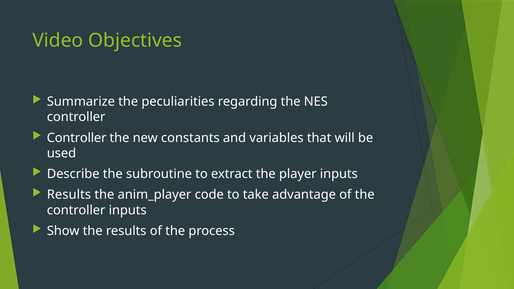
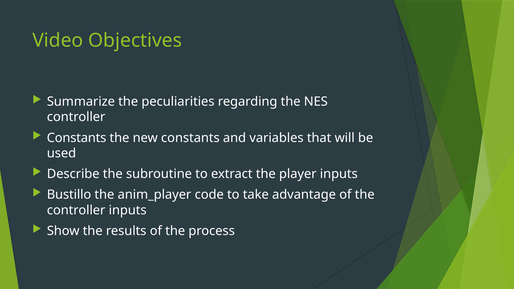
Controller at (77, 138): Controller -> Constants
Results at (69, 195): Results -> Bustillo
